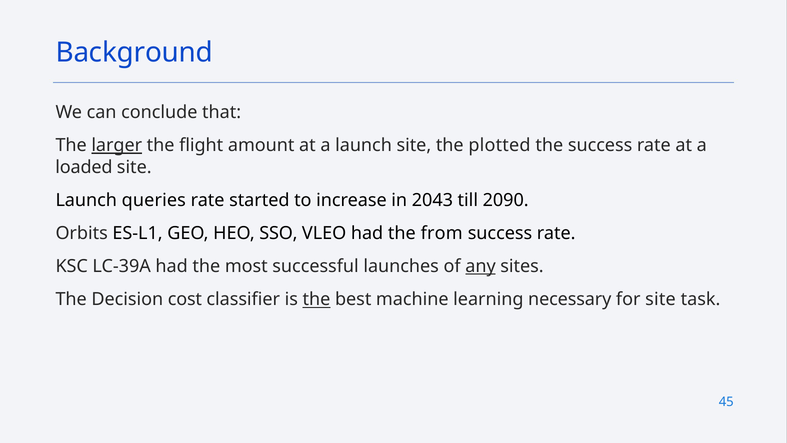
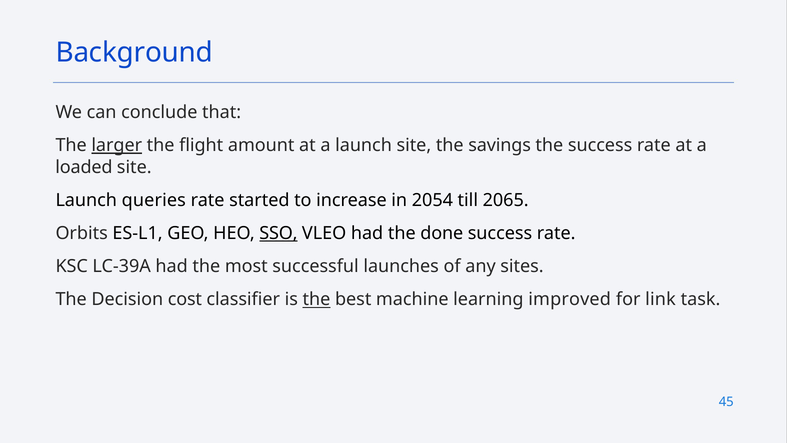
plotted: plotted -> savings
2043: 2043 -> 2054
2090: 2090 -> 2065
SSO underline: none -> present
from: from -> done
any underline: present -> none
necessary: necessary -> improved
for site: site -> link
